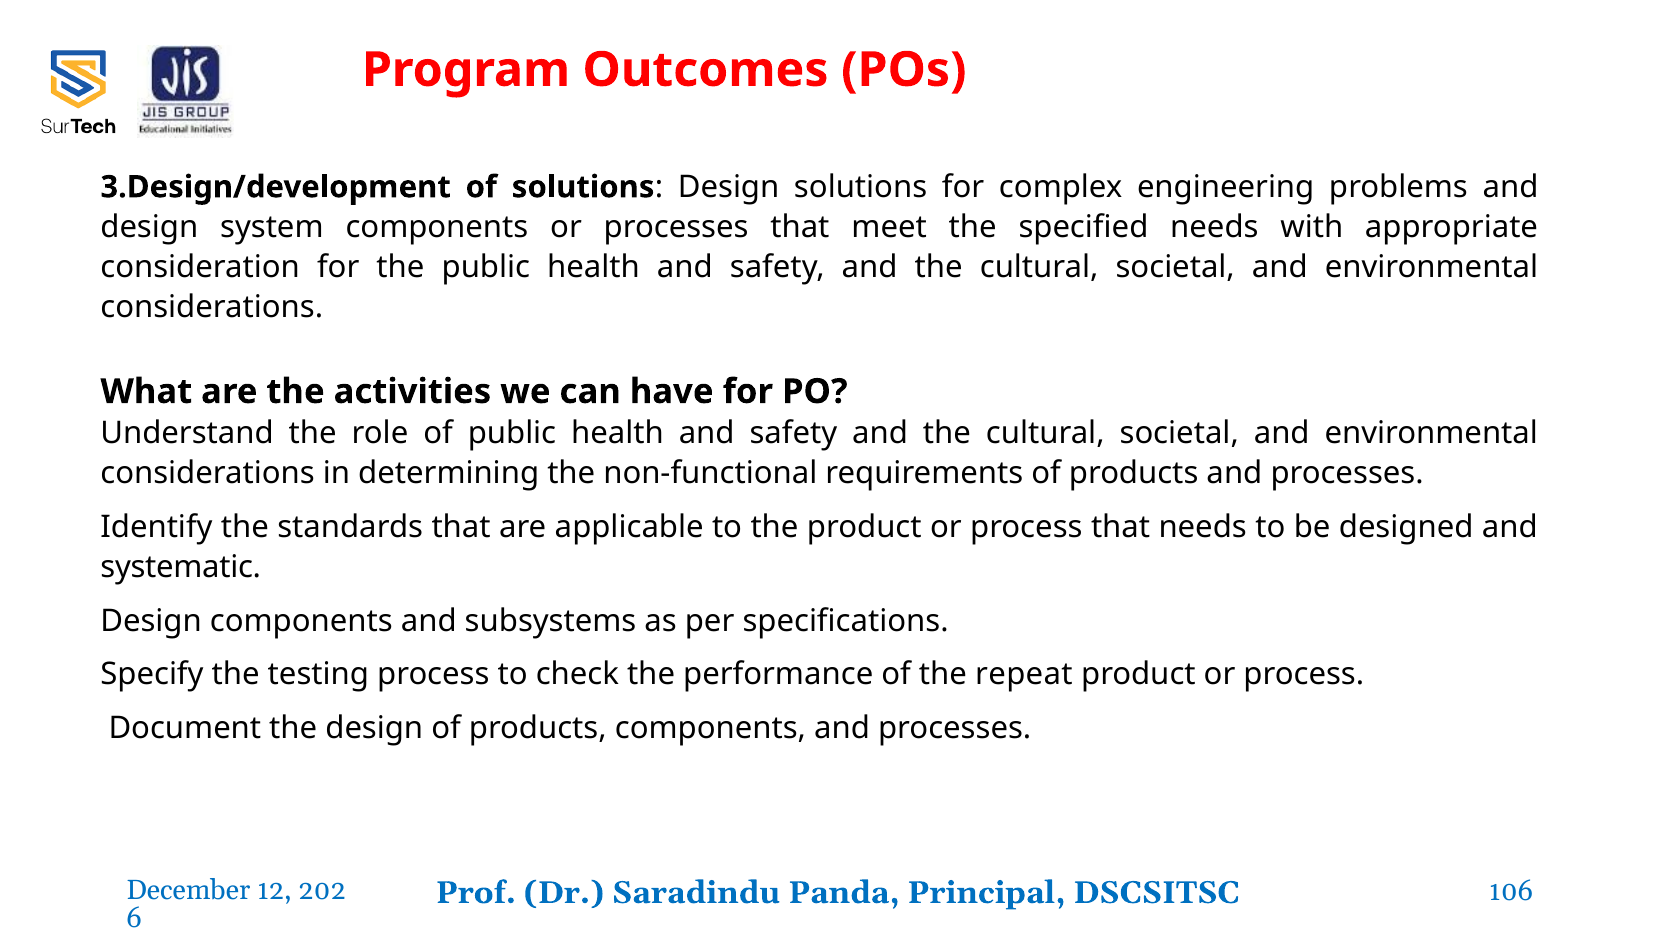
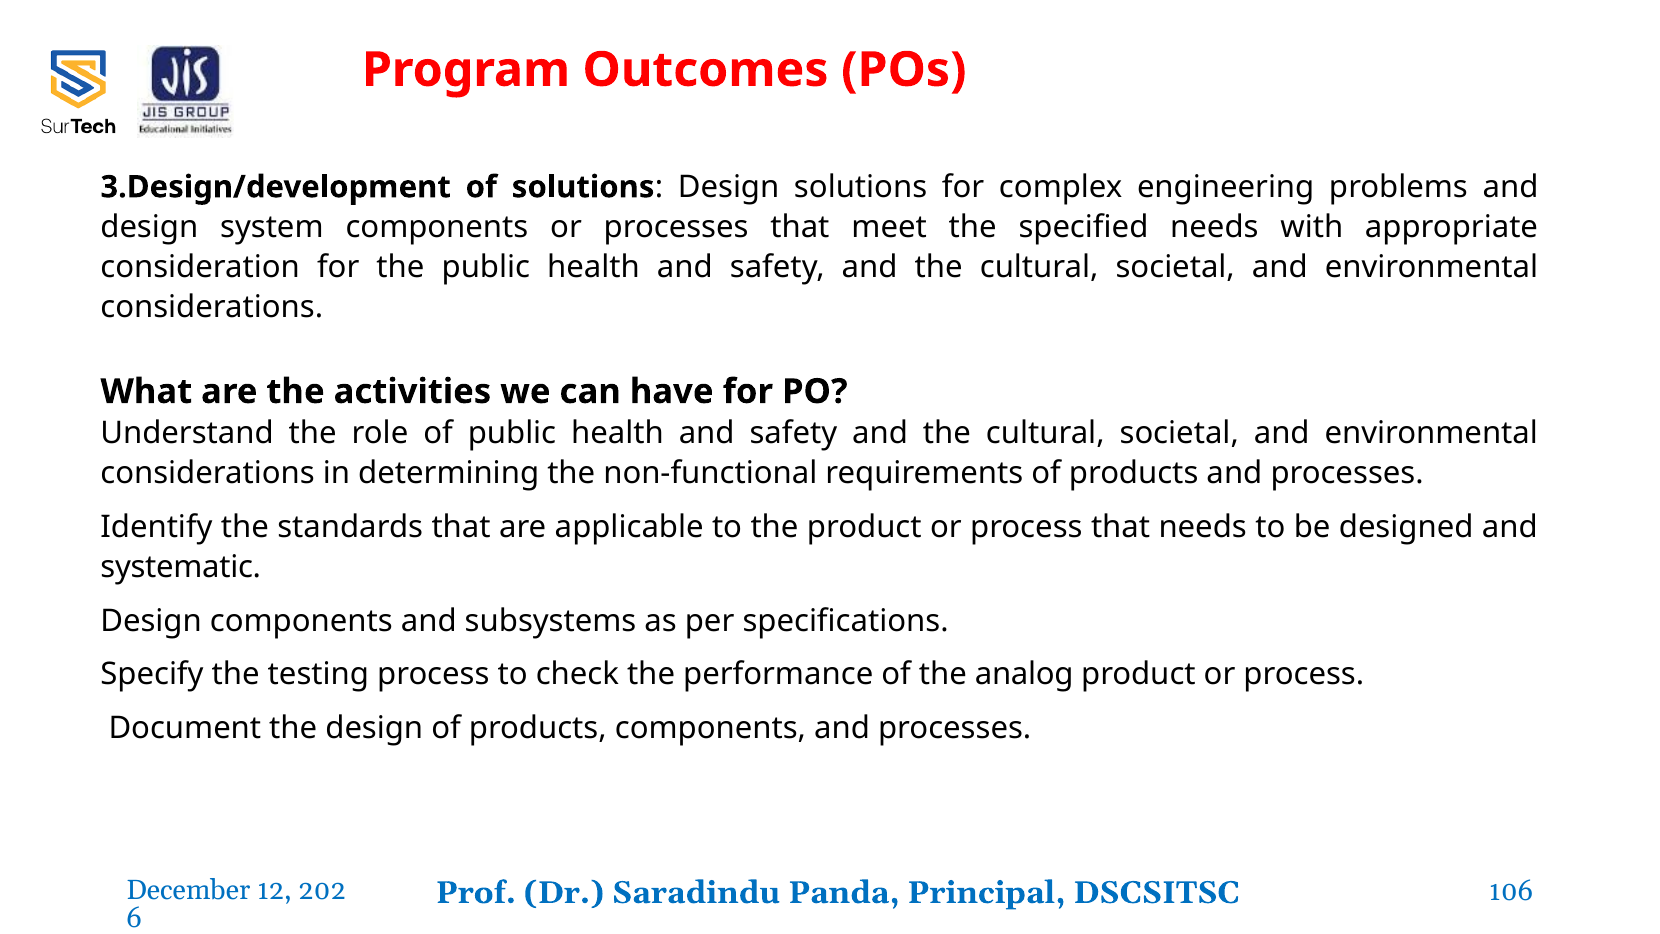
repeat: repeat -> analog
